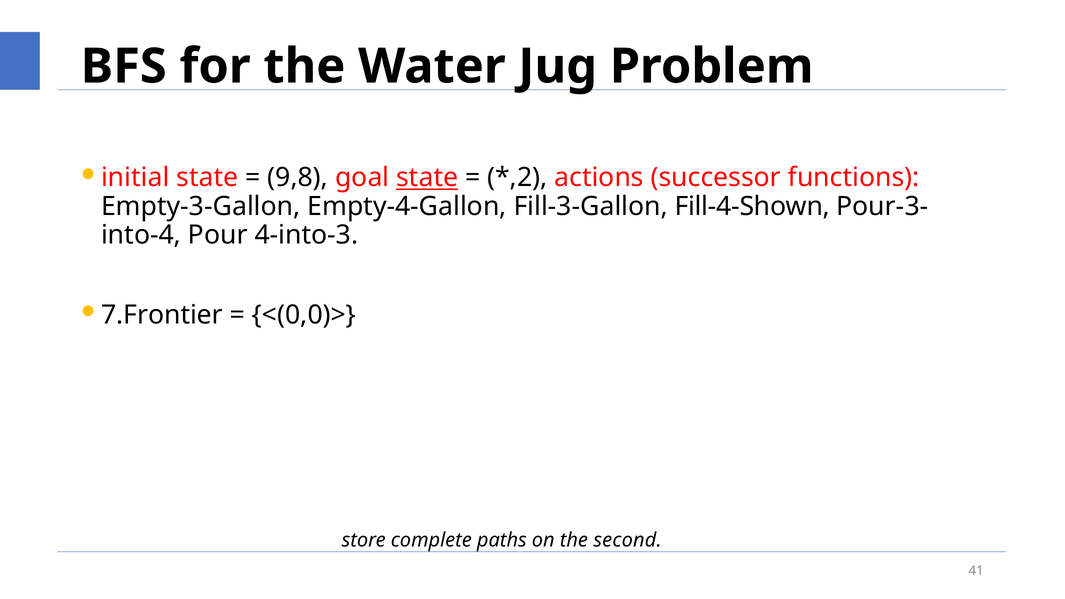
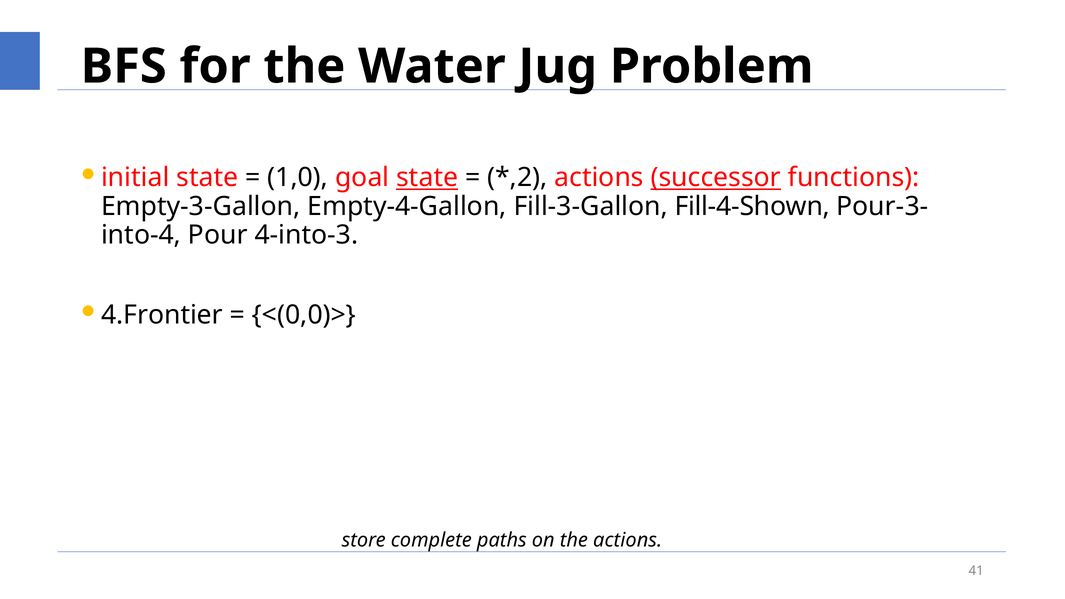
9,8: 9,8 -> 1,0
successor underline: none -> present
7.Frontier: 7.Frontier -> 4.Frontier
the second: second -> actions
